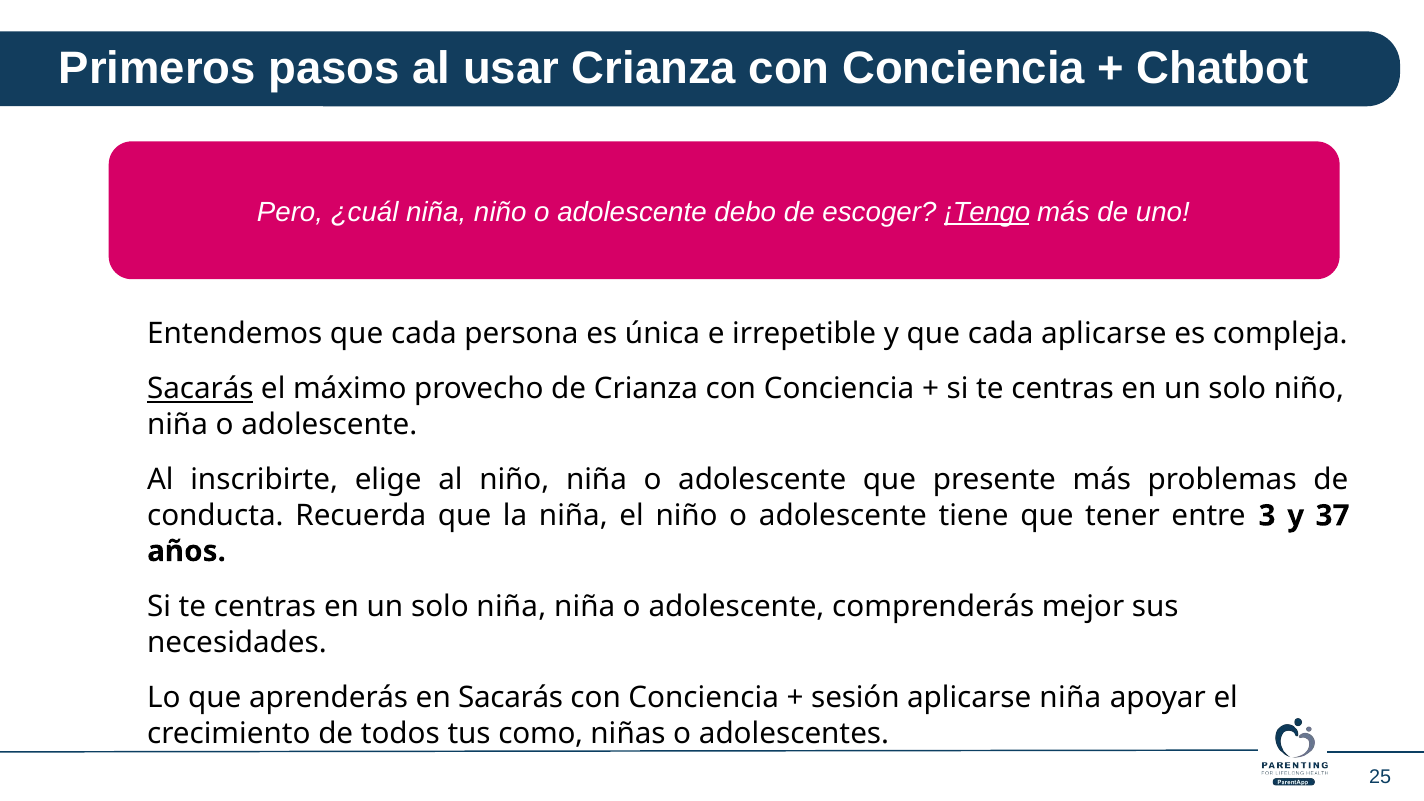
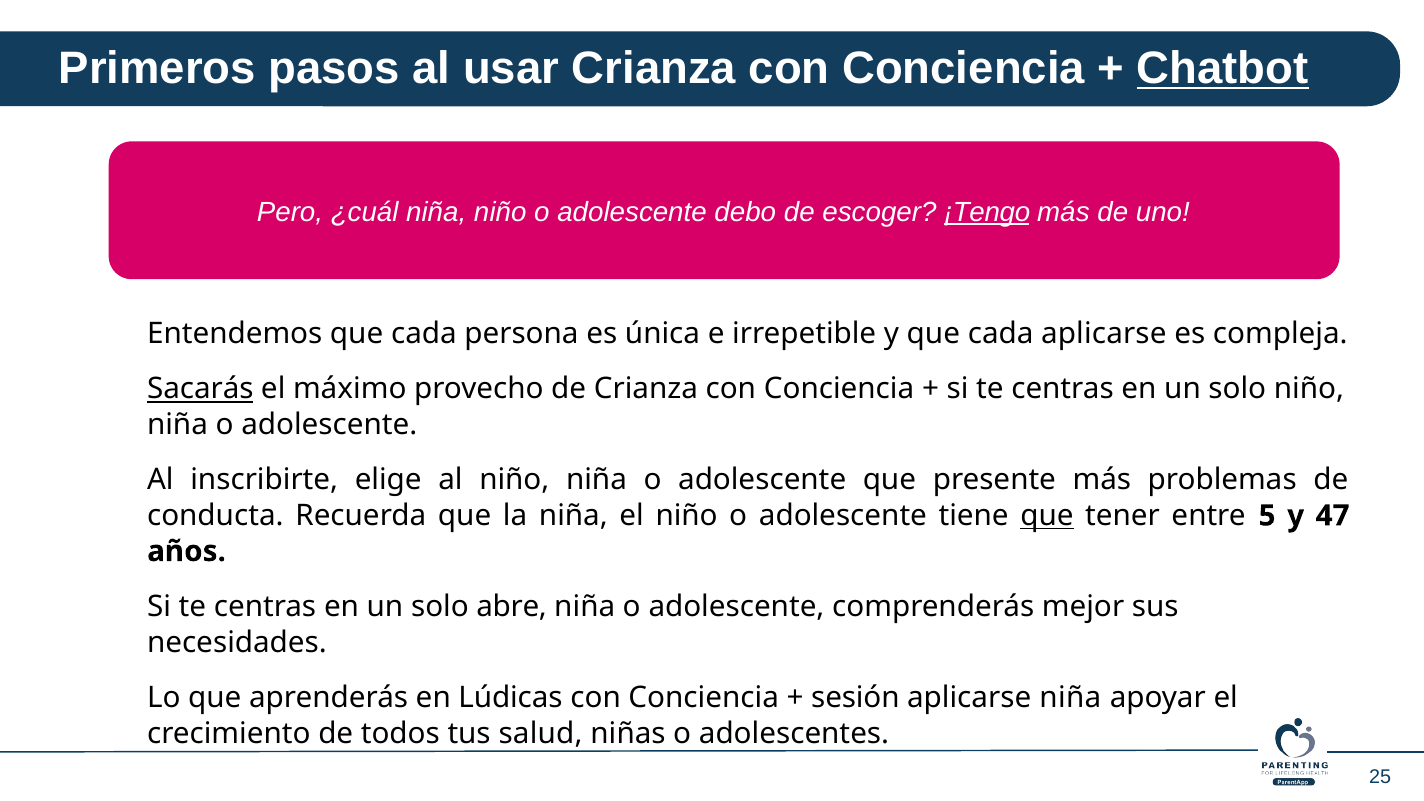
Chatbot underline: none -> present
que at (1047, 516) underline: none -> present
3: 3 -> 5
37: 37 -> 47
solo niña: niña -> abre
en Sacarás: Sacarás -> Lúdicas
como: como -> salud
